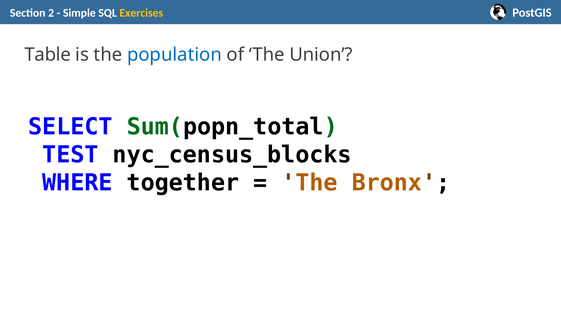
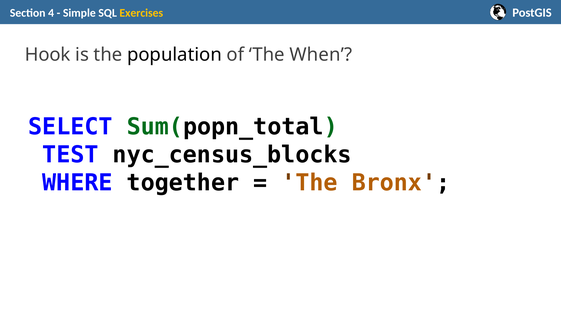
2: 2 -> 4
Table: Table -> Hook
population colour: blue -> black
Union: Union -> When
